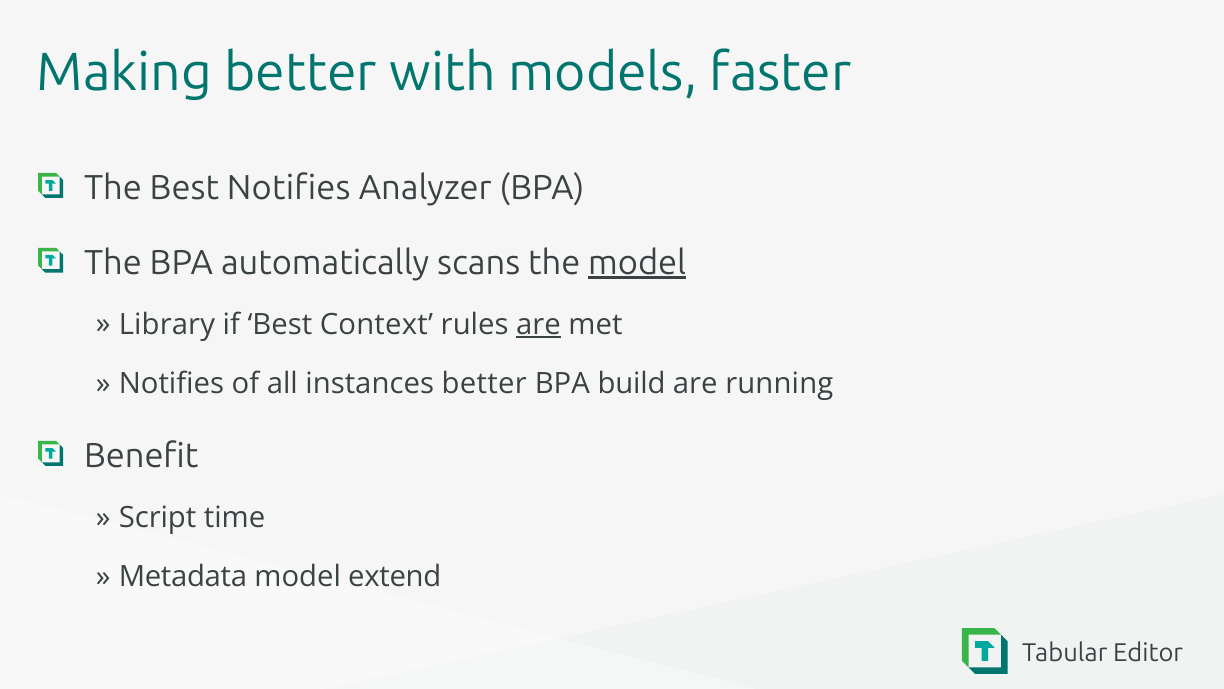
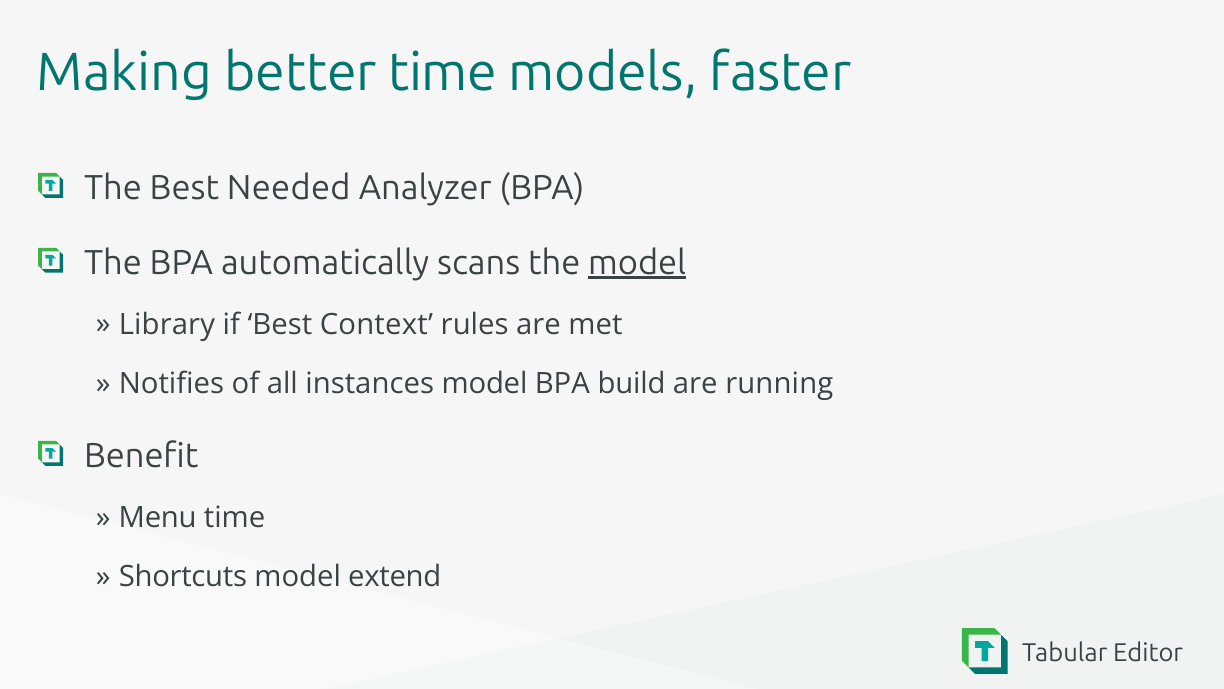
better with: with -> time
Best Notifies: Notifies -> Needed
are at (538, 324) underline: present -> none
instances better: better -> model
Script: Script -> Menu
Metadata: Metadata -> Shortcuts
